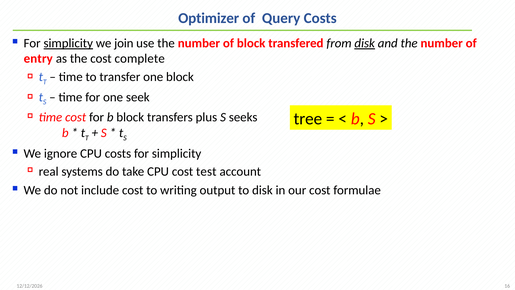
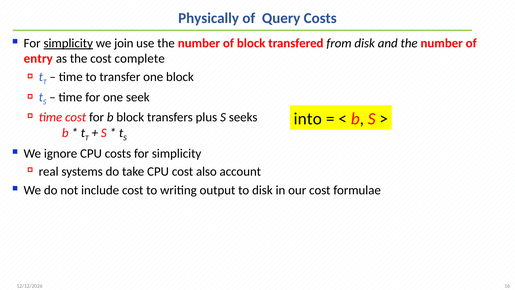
Optimizer: Optimizer -> Physically
disk at (365, 43) underline: present -> none
tree: tree -> into
test: test -> also
